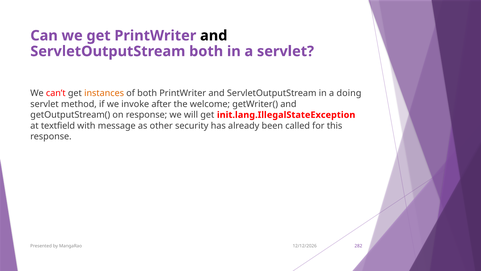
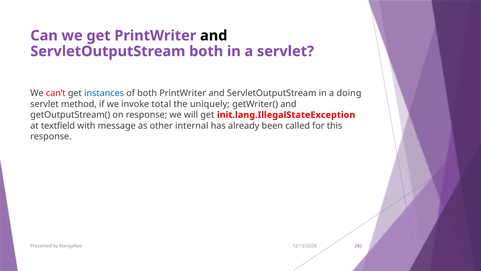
instances colour: orange -> blue
after: after -> total
welcome: welcome -> uniquely
security: security -> internal
